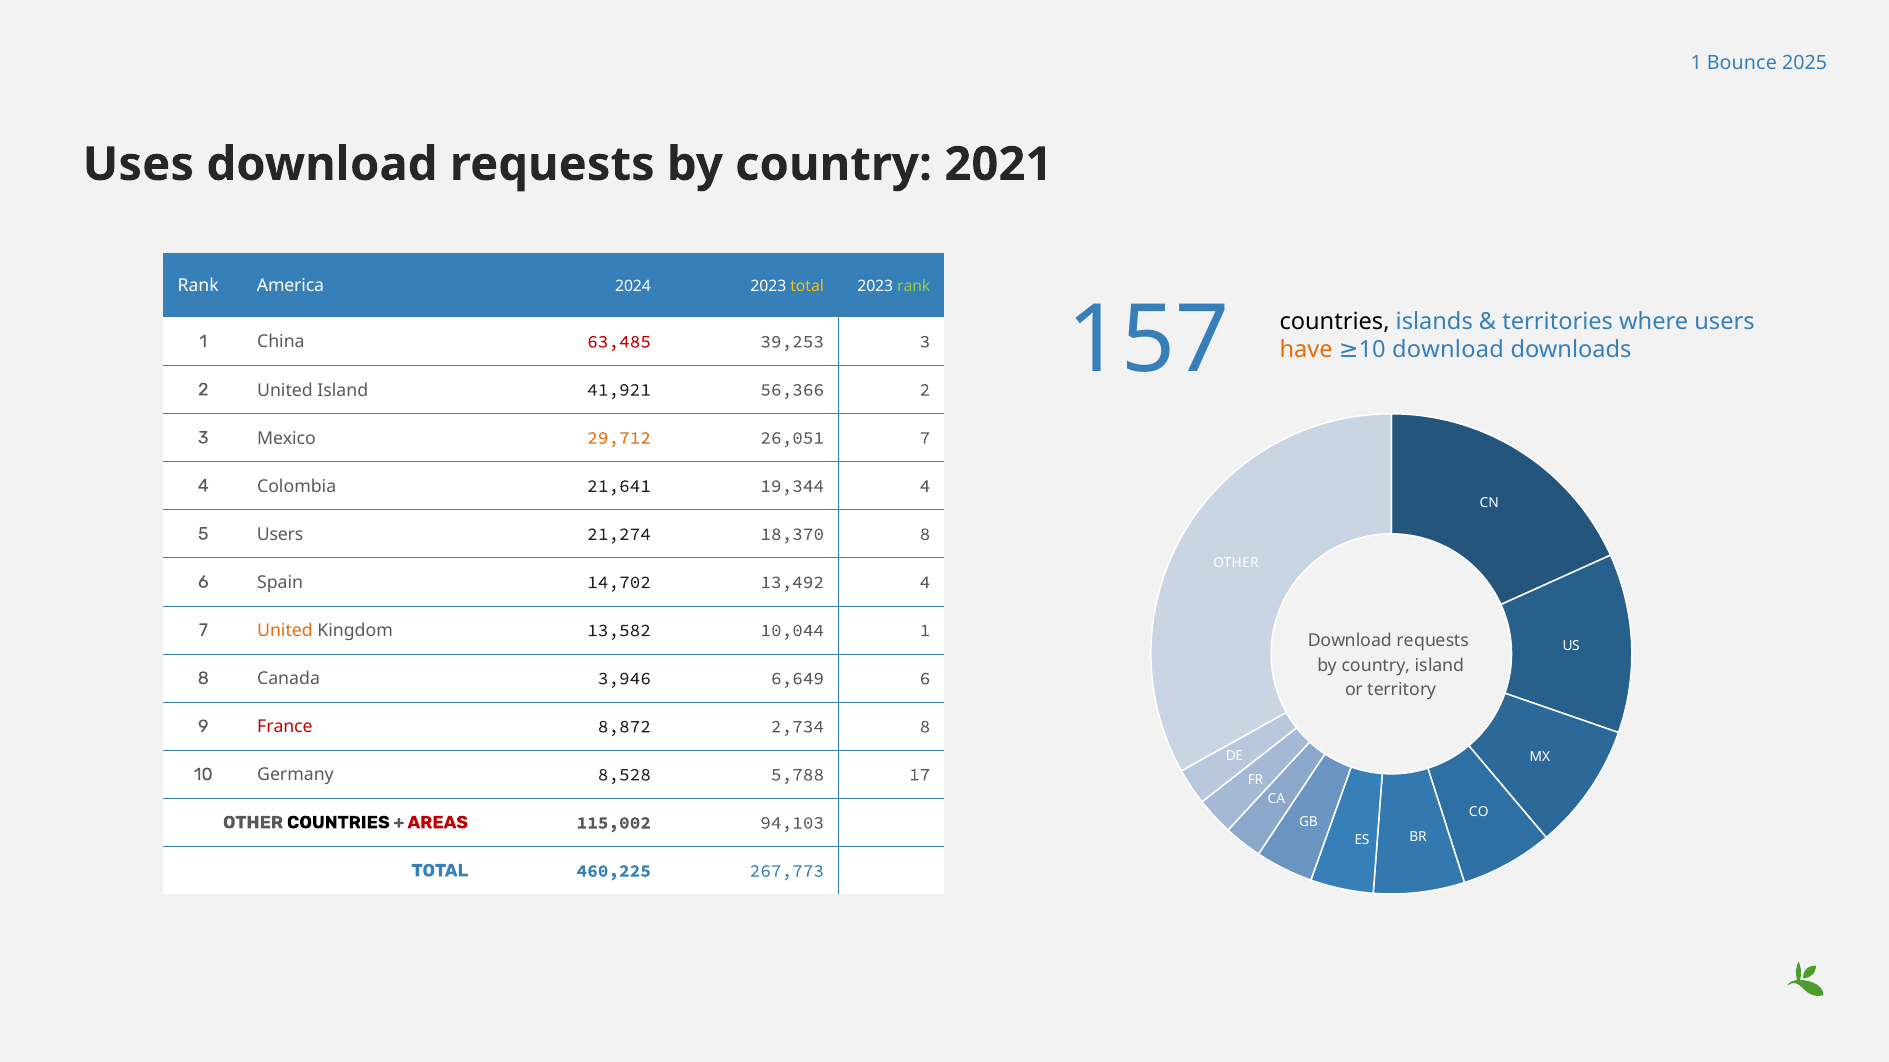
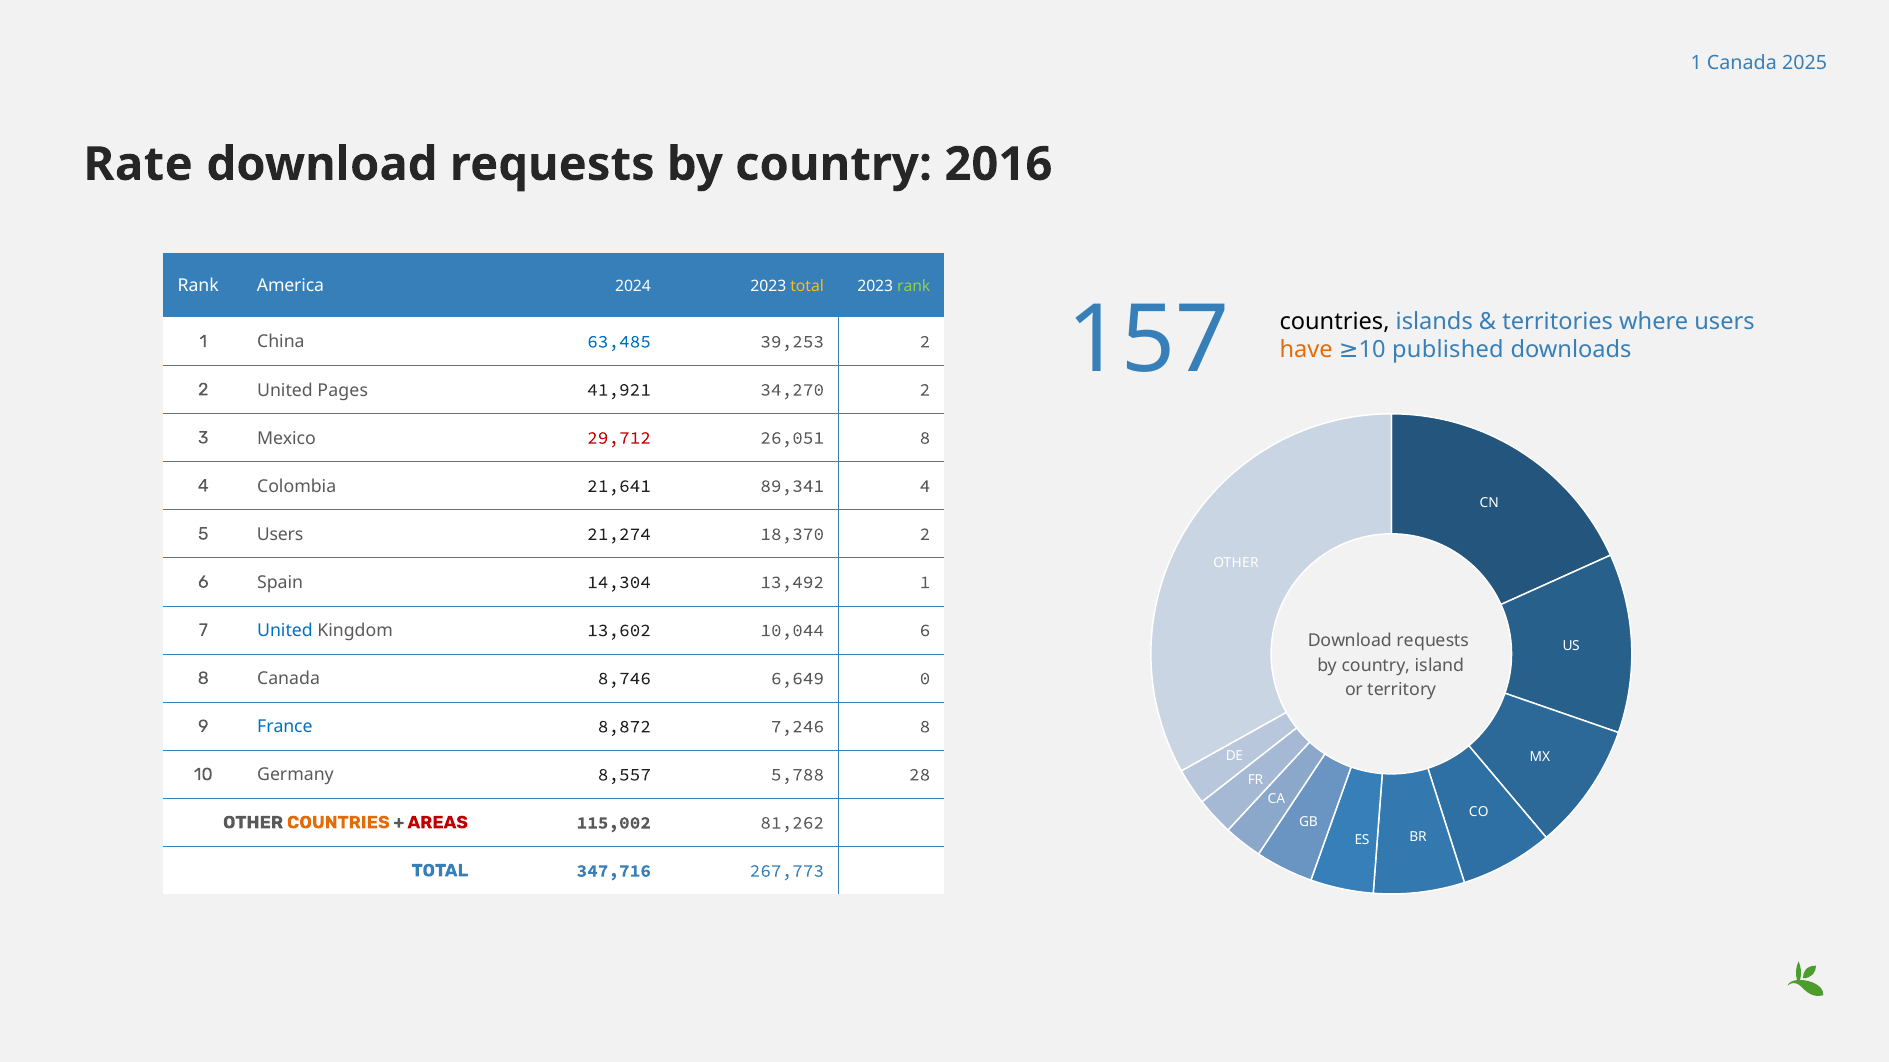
1 Bounce: Bounce -> Canada
Uses: Uses -> Rate
2021: 2021 -> 2016
63,485 colour: red -> blue
39,253 3: 3 -> 2
10 download: download -> published
United Island: Island -> Pages
56,366: 56,366 -> 34,270
29,712 colour: orange -> red
26,051 7: 7 -> 8
19,344: 19,344 -> 89,341
18,370 8: 8 -> 2
14,702: 14,702 -> 14,304
13,492 4: 4 -> 1
United at (285, 631) colour: orange -> blue
13,582: 13,582 -> 13,602
10,044 1: 1 -> 6
3,946: 3,946 -> 8,746
6,649 6: 6 -> 0
France colour: red -> blue
2,734: 2,734 -> 7,246
8,528: 8,528 -> 8,557
17: 17 -> 28
COUNTRIES at (338, 823) colour: black -> orange
94,103: 94,103 -> 81,262
460,225: 460,225 -> 347,716
